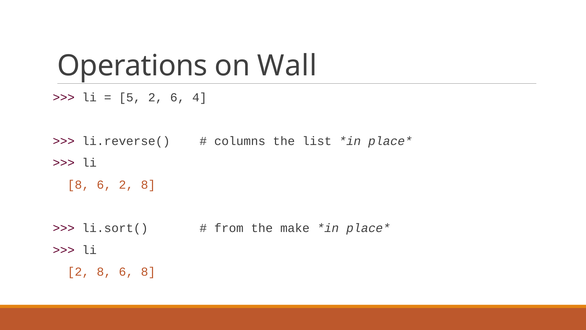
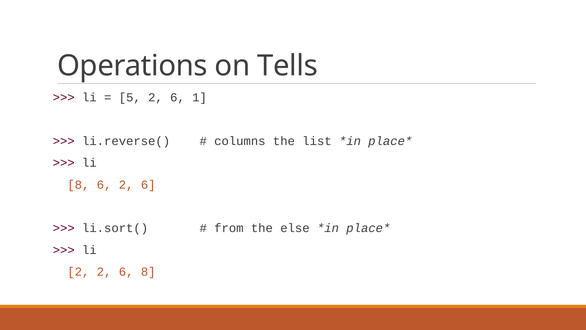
Wall: Wall -> Tells
4: 4 -> 1
6 2 8: 8 -> 6
make: make -> else
8 at (104, 271): 8 -> 2
